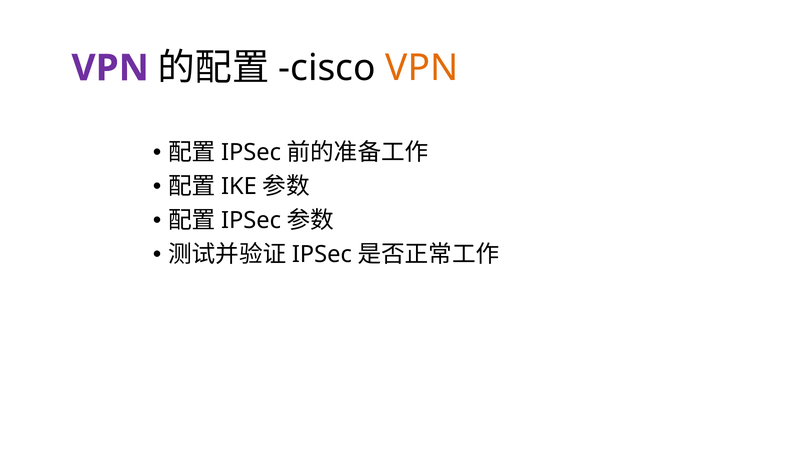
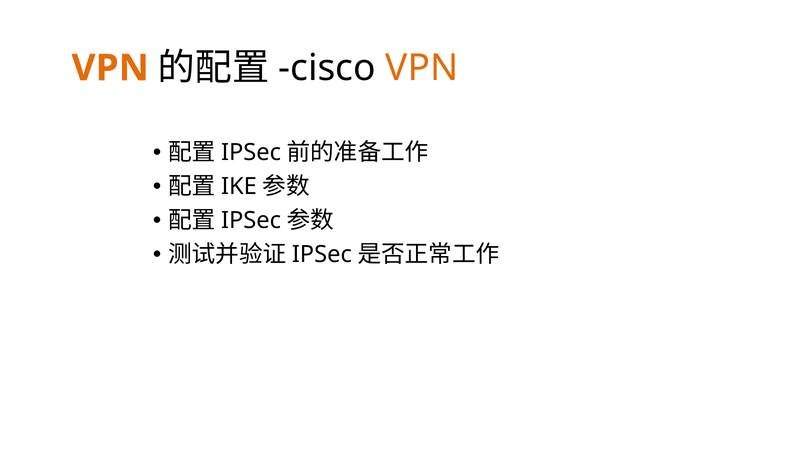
VPN at (110, 68) colour: purple -> orange
